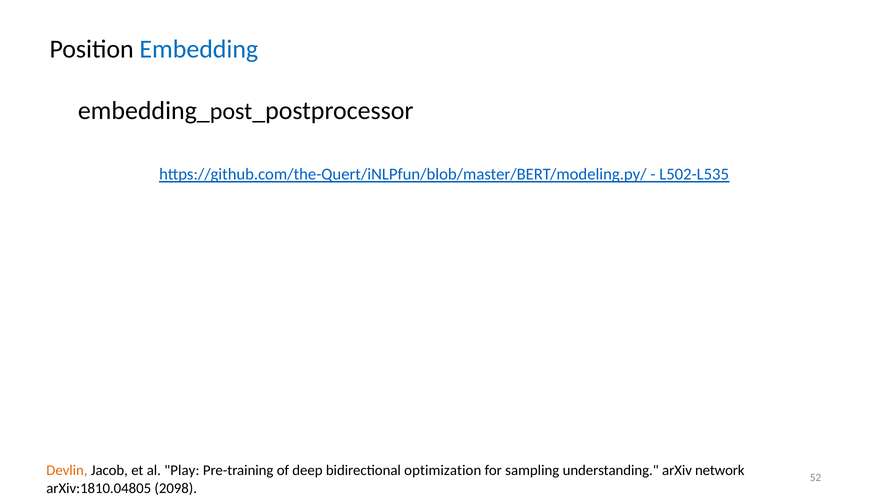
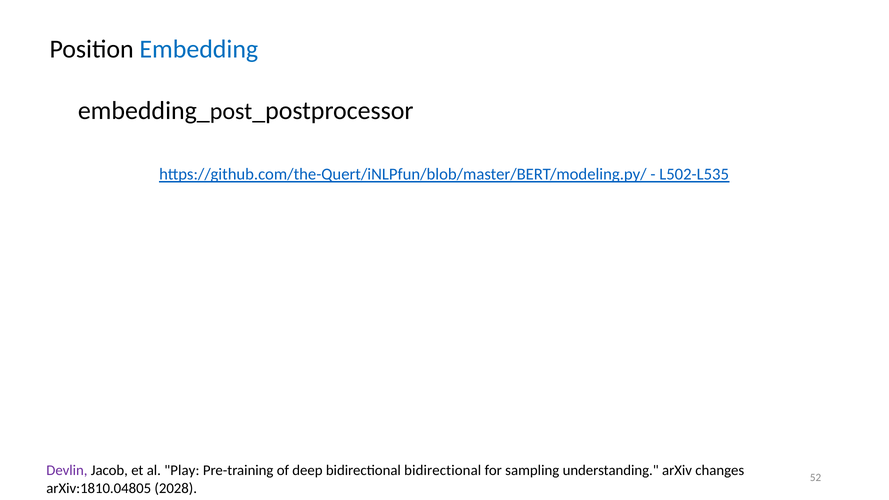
Devlin colour: orange -> purple
bidirectional optimization: optimization -> bidirectional
network: network -> changes
2098: 2098 -> 2028
